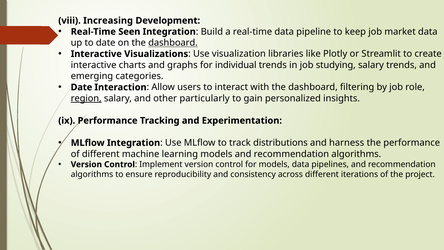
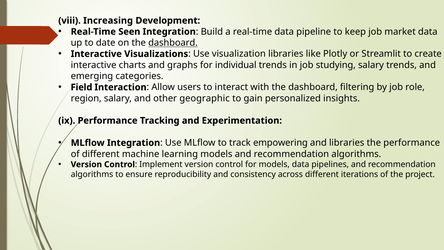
Date at (81, 87): Date -> Field
region underline: present -> none
particularly: particularly -> geographic
distributions: distributions -> empowering
and harness: harness -> libraries
